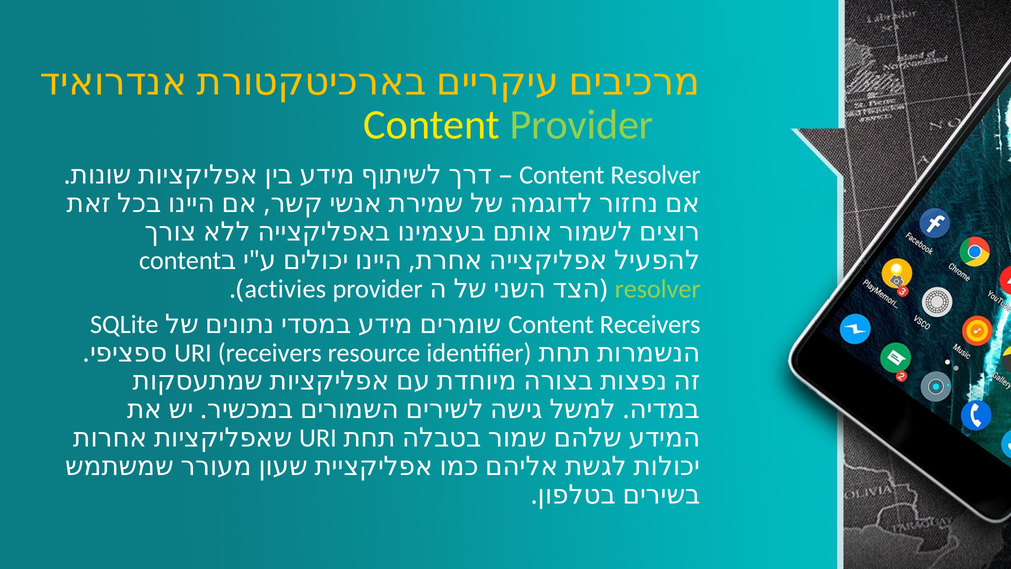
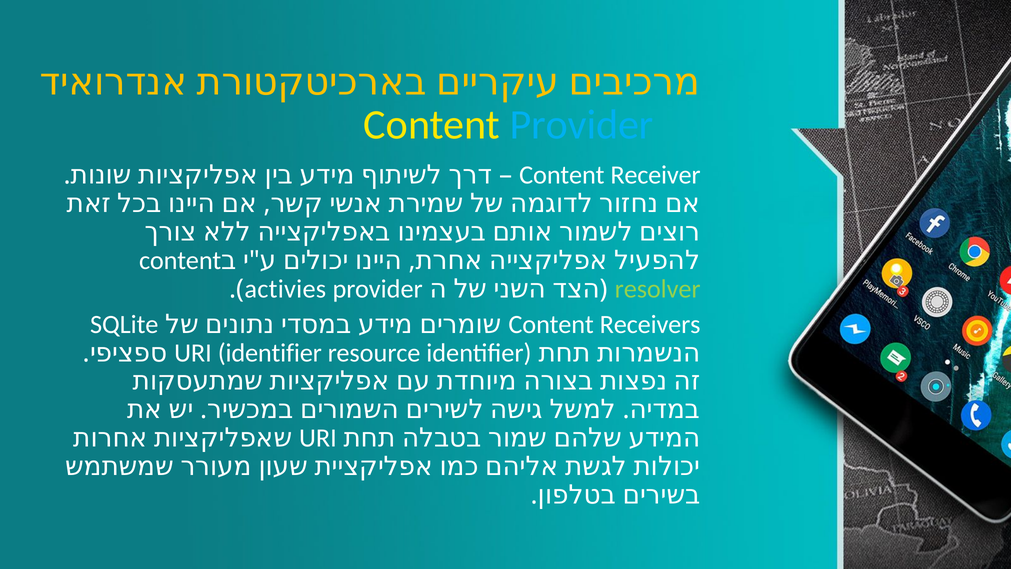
Provider at (582, 125) colour: light green -> light blue
Resolver at (655, 175): Resolver -> Receiver
URI receivers: receivers -> identifier
